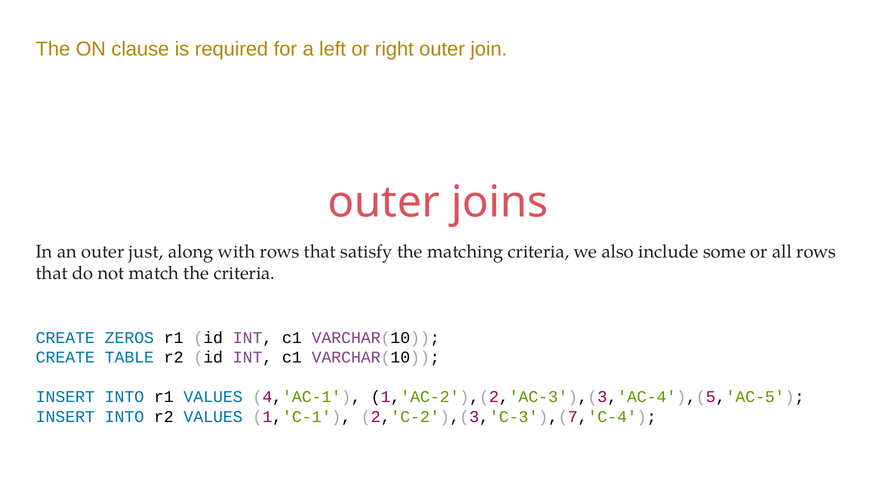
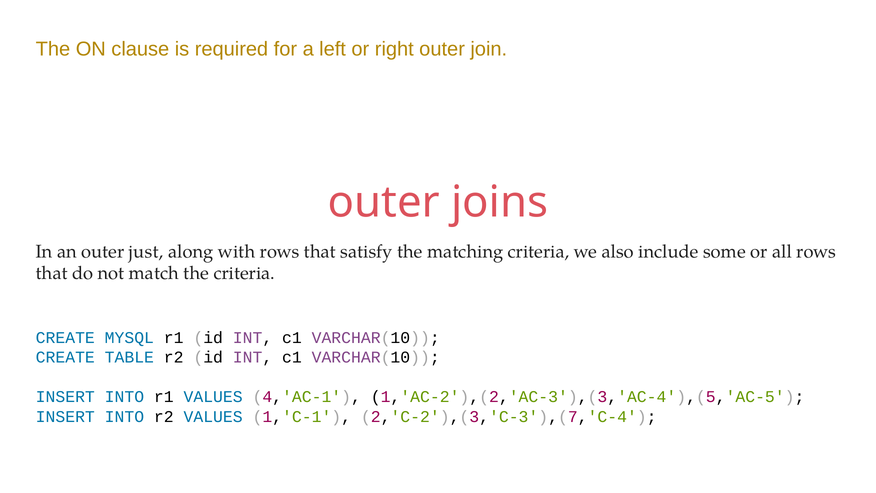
ZEROS: ZEROS -> MYSQL
